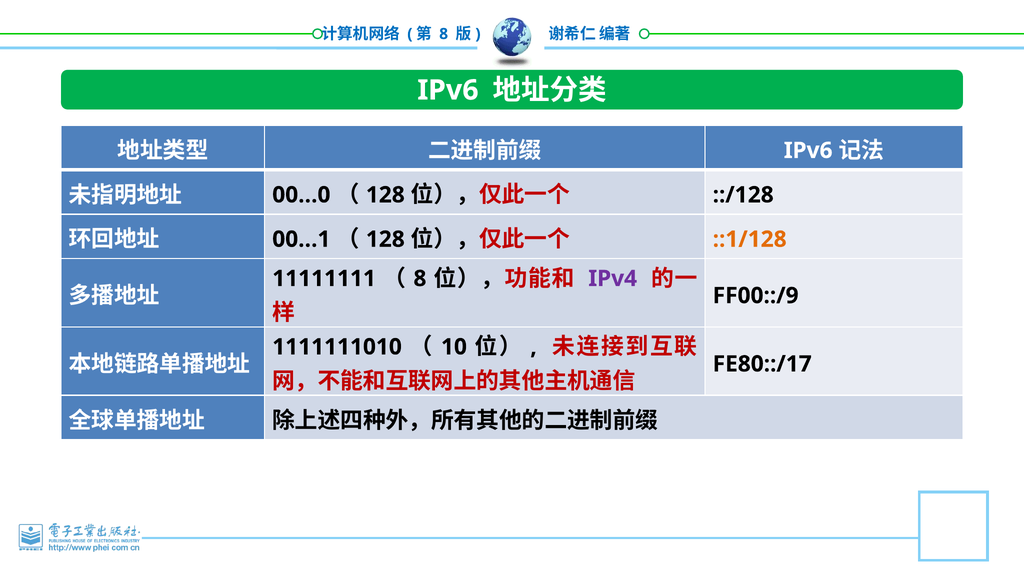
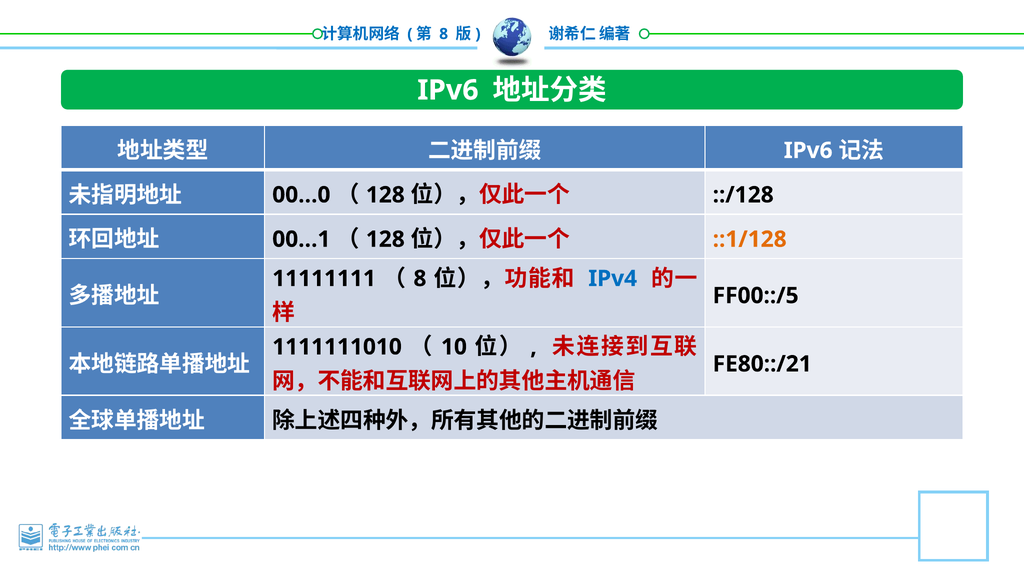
IPv4 colour: purple -> blue
FF00::/9: FF00::/9 -> FF00::/5
FE80::/17: FE80::/17 -> FE80::/21
